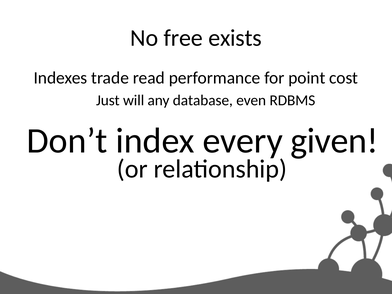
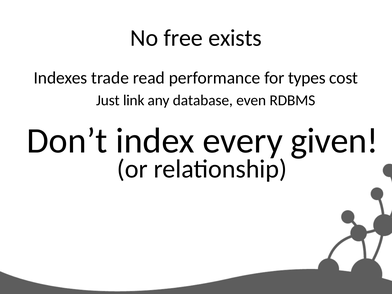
point: point -> types
will: will -> link
